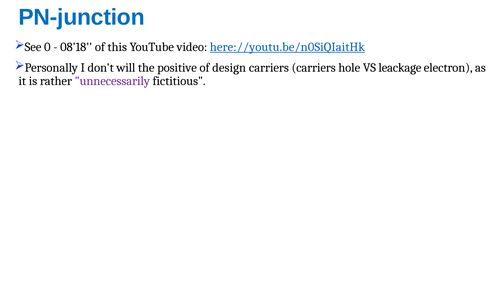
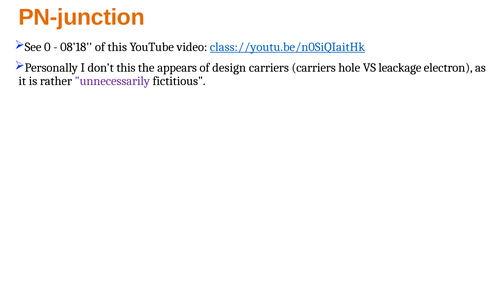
PN-junction colour: blue -> orange
here://youtu.be/n0SiQIaitHk: here://youtu.be/n0SiQIaitHk -> class://youtu.be/n0SiQIaitHk
don't will: will -> this
positive: positive -> appears
